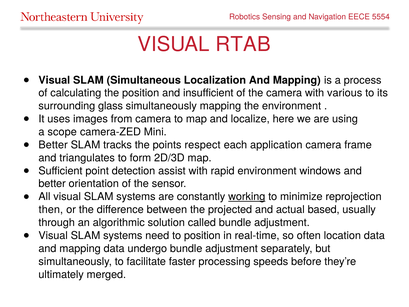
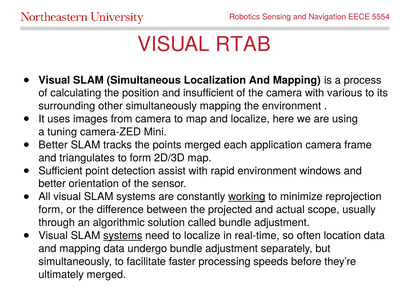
glass: glass -> other
scope: scope -> tuning
points respect: respect -> merged
then at (51, 210): then -> form
based: based -> scope
systems at (123, 235) underline: none -> present
to position: position -> localize
